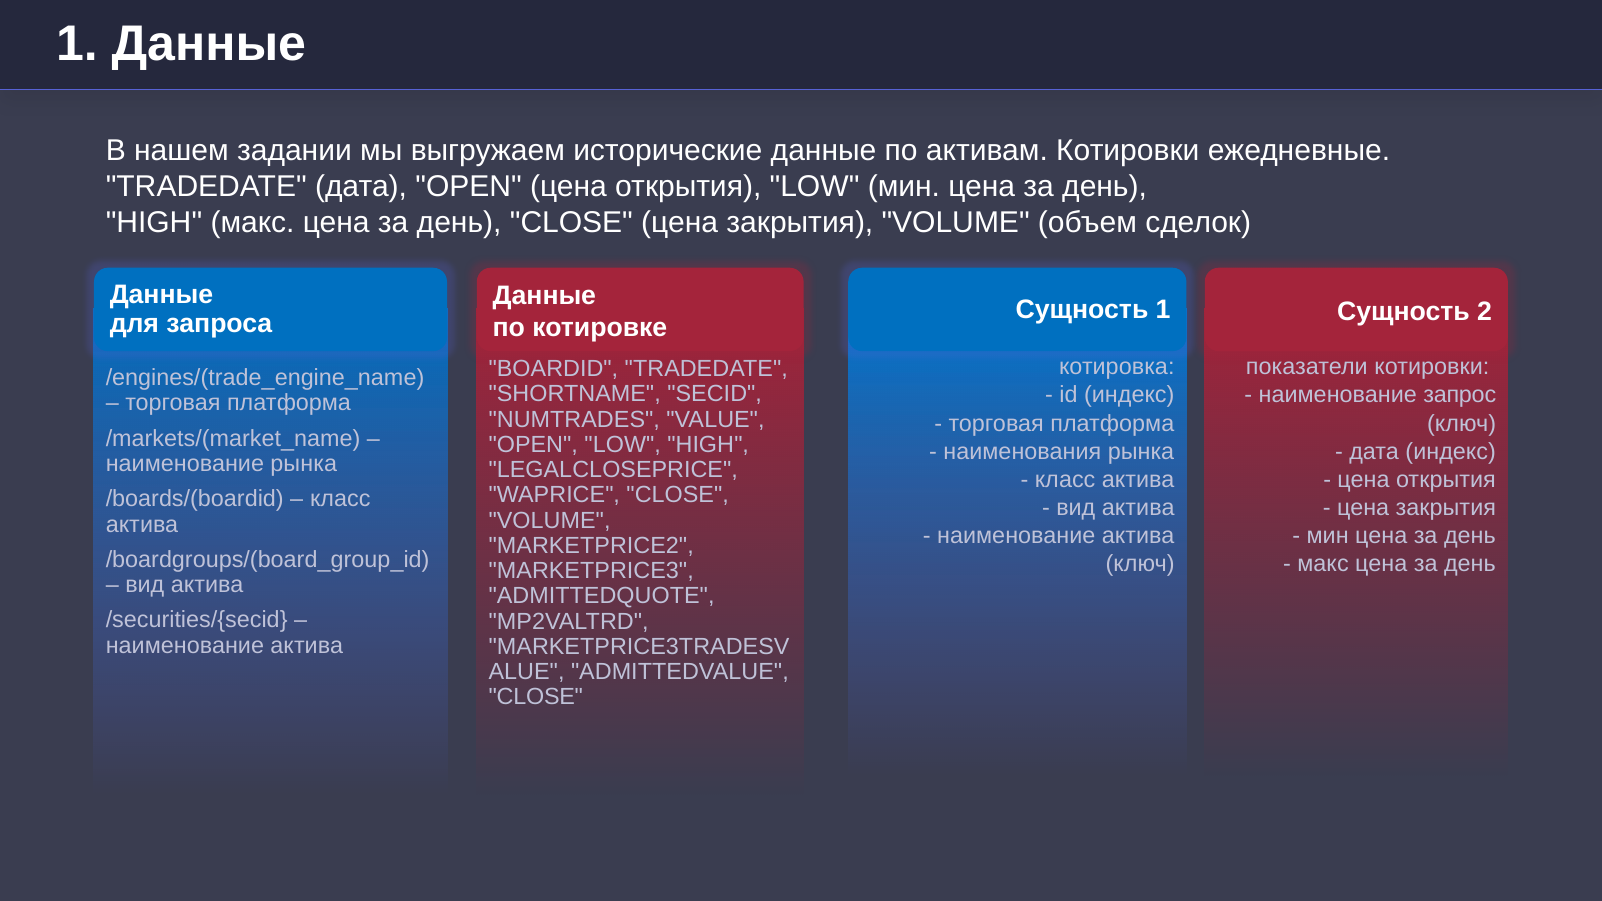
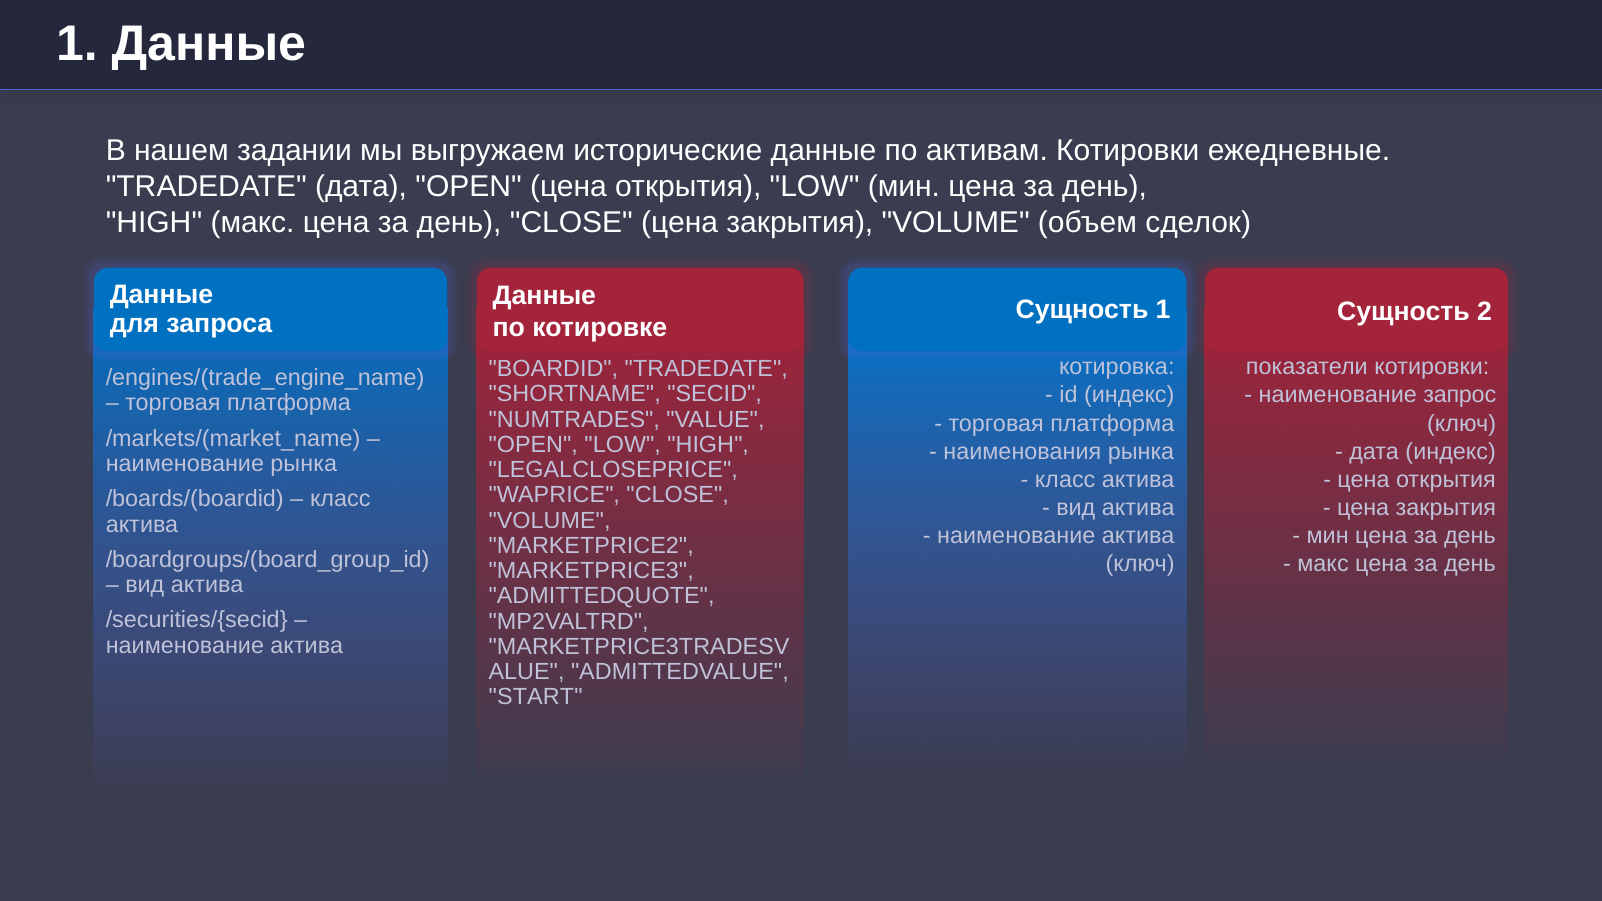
CLOSE at (536, 697): CLOSE -> START
